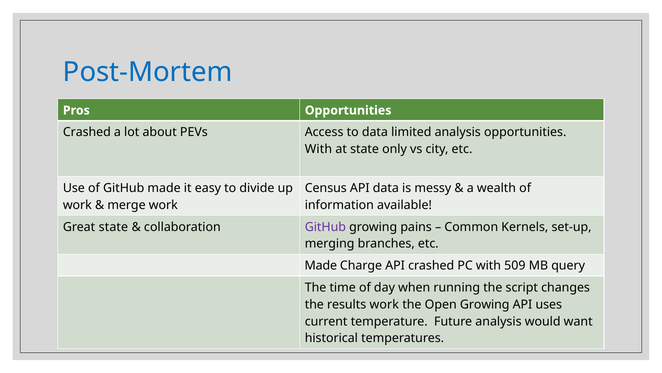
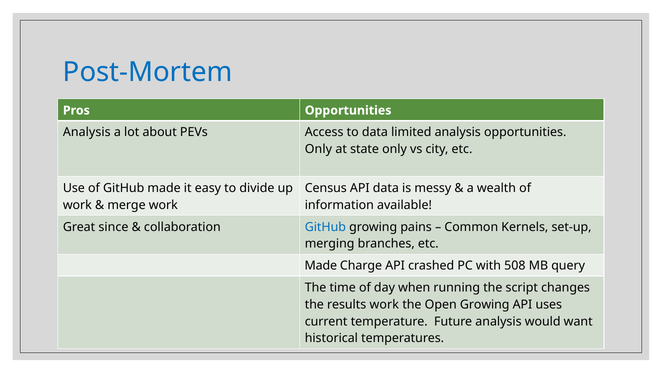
Crashed at (87, 132): Crashed -> Analysis
With at (318, 149): With -> Only
Great state: state -> since
GitHub at (325, 227) colour: purple -> blue
509: 509 -> 508
